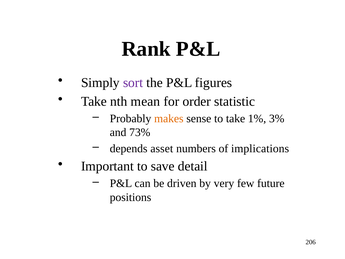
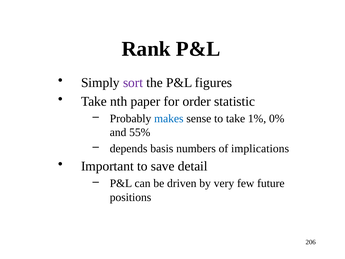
mean: mean -> paper
makes colour: orange -> blue
3%: 3% -> 0%
73%: 73% -> 55%
asset: asset -> basis
